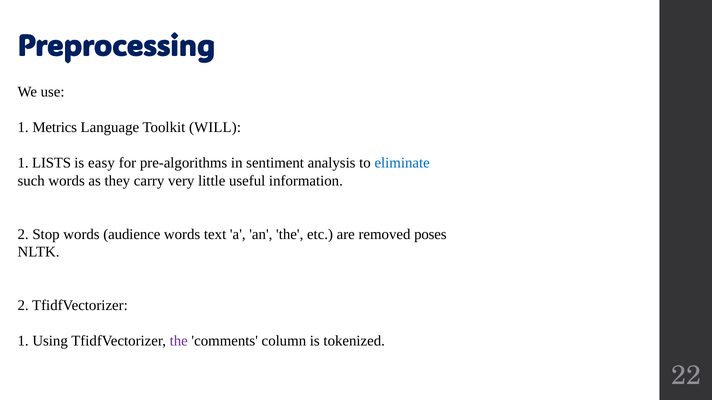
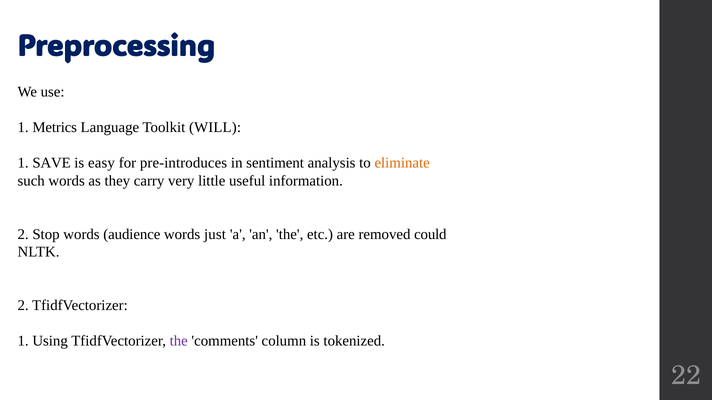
LISTS: LISTS -> SAVE
pre-algorithms: pre-algorithms -> pre-introduces
eliminate colour: blue -> orange
text: text -> just
poses: poses -> could
